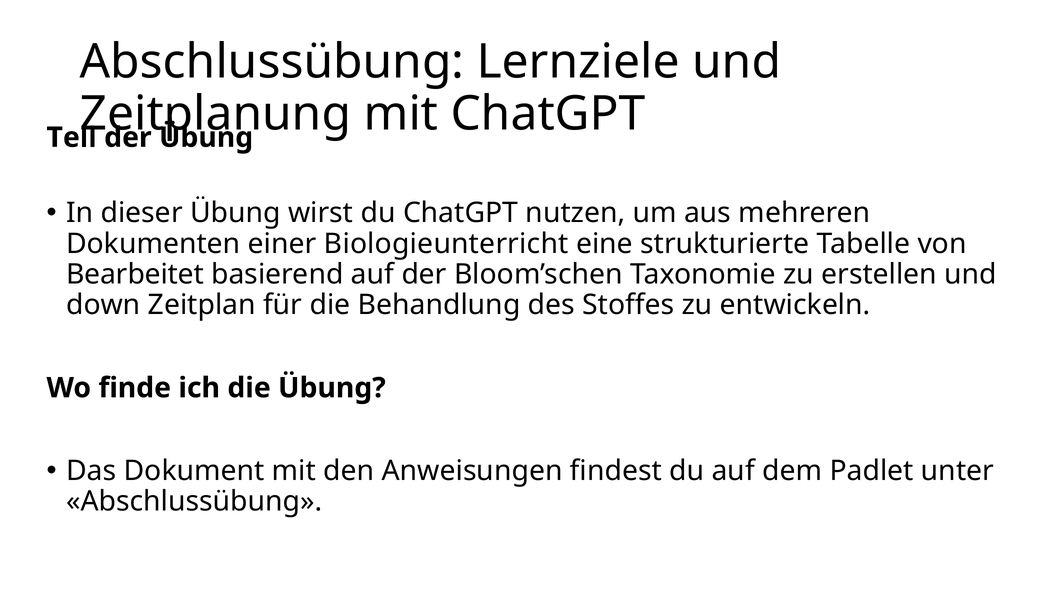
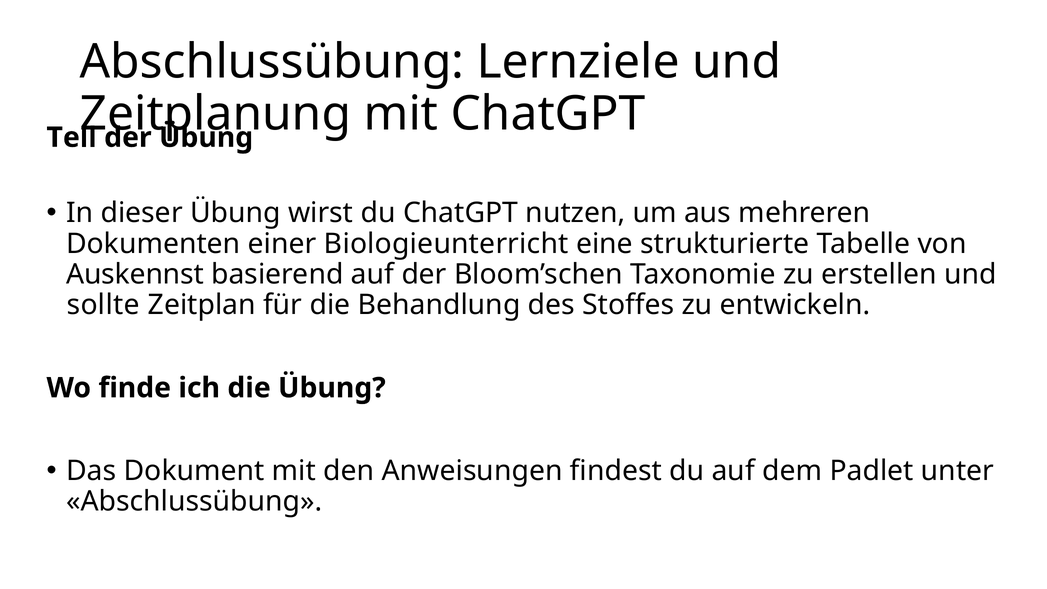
Bearbeitet: Bearbeitet -> Auskennst
down: down -> sollte
